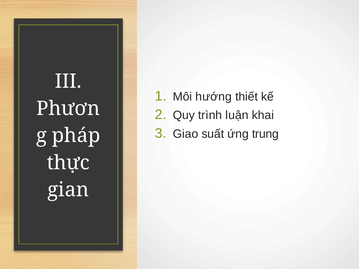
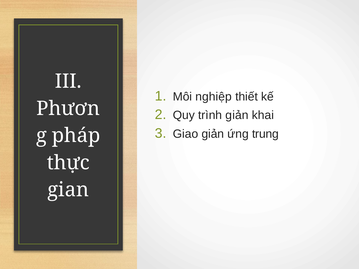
hướng: hướng -> nghiệp
trình luận: luận -> giản
Giao suất: suất -> giản
